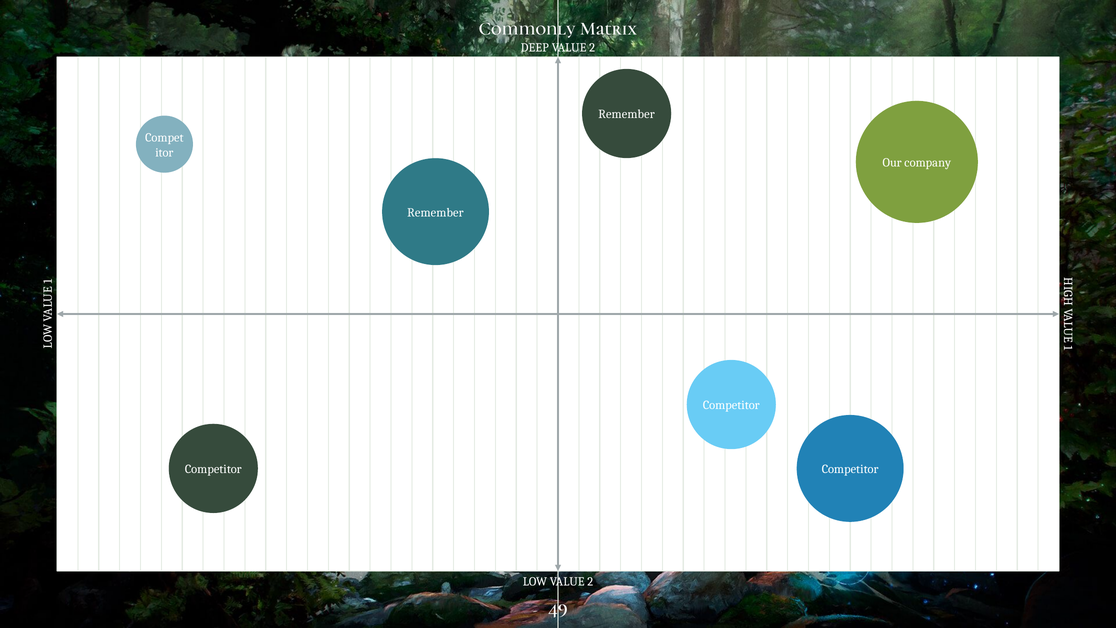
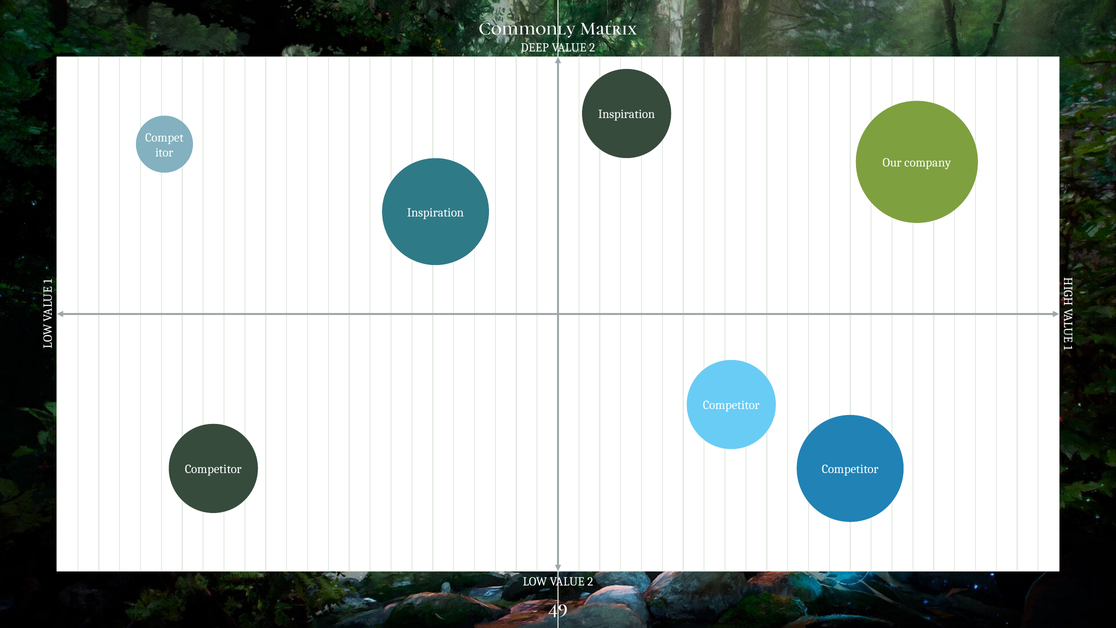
Remember at (626, 114): Remember -> Inspiration
Remember at (435, 212): Remember -> Inspiration
